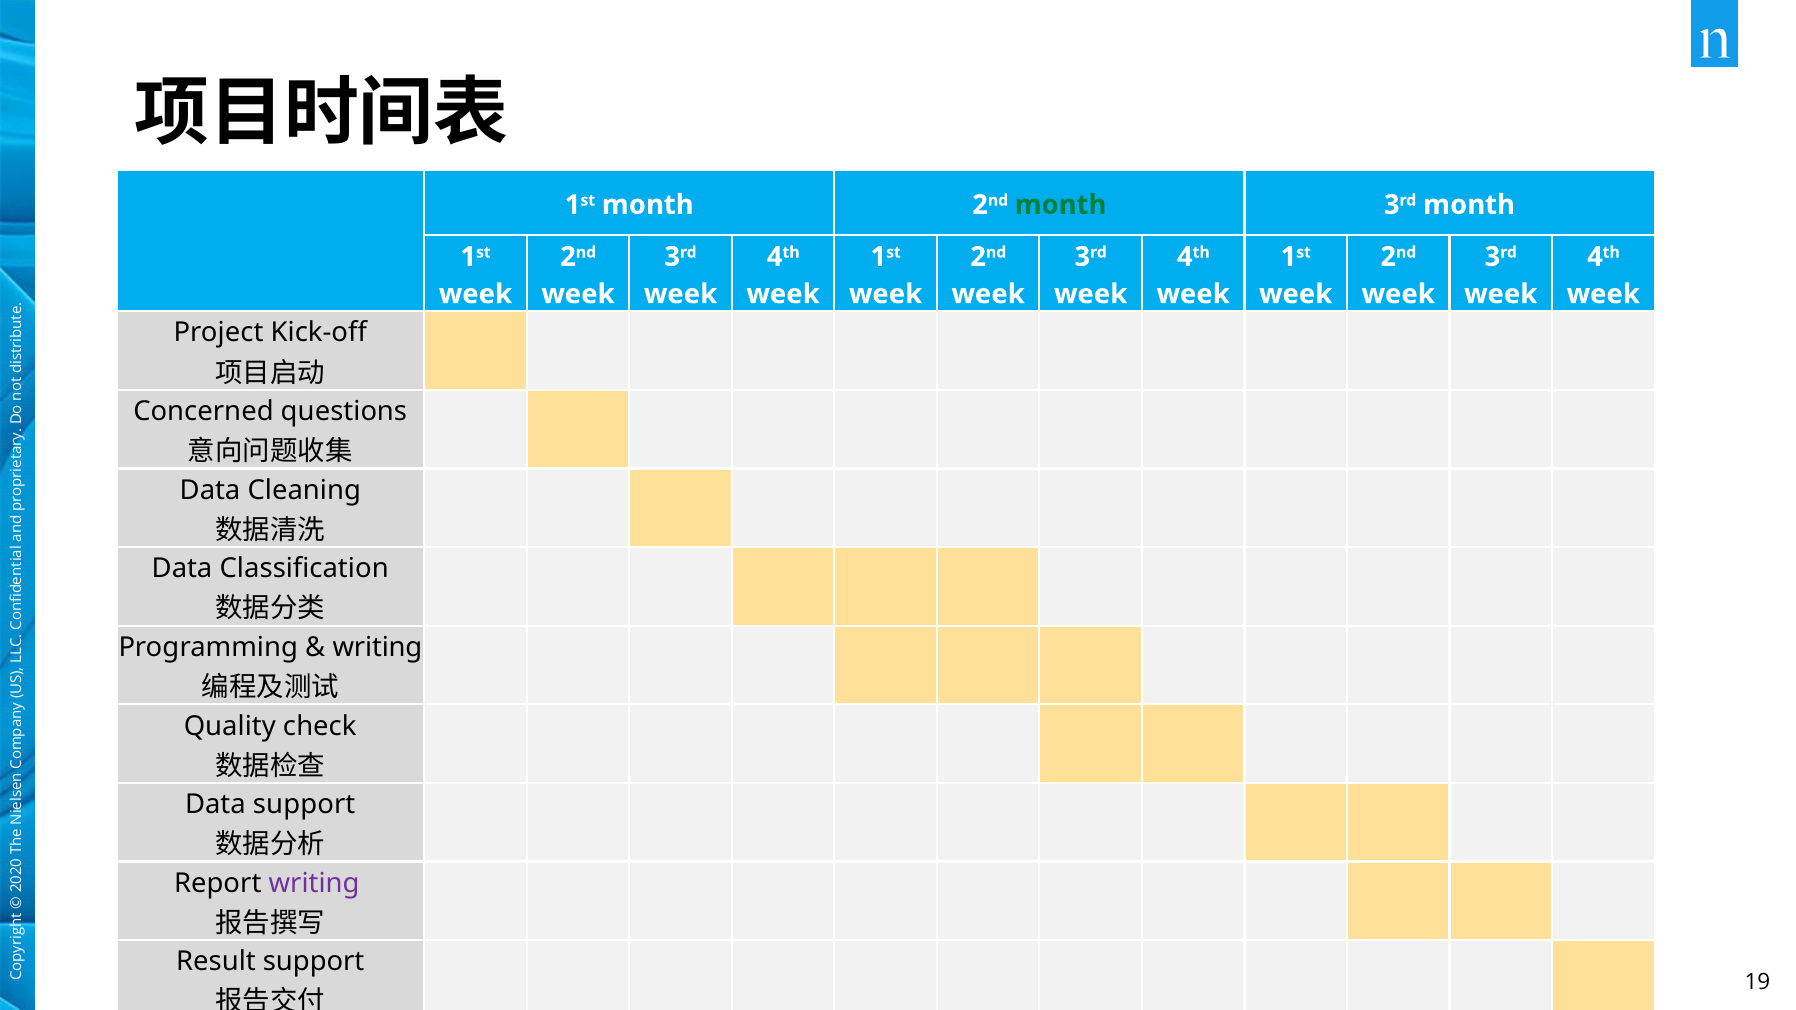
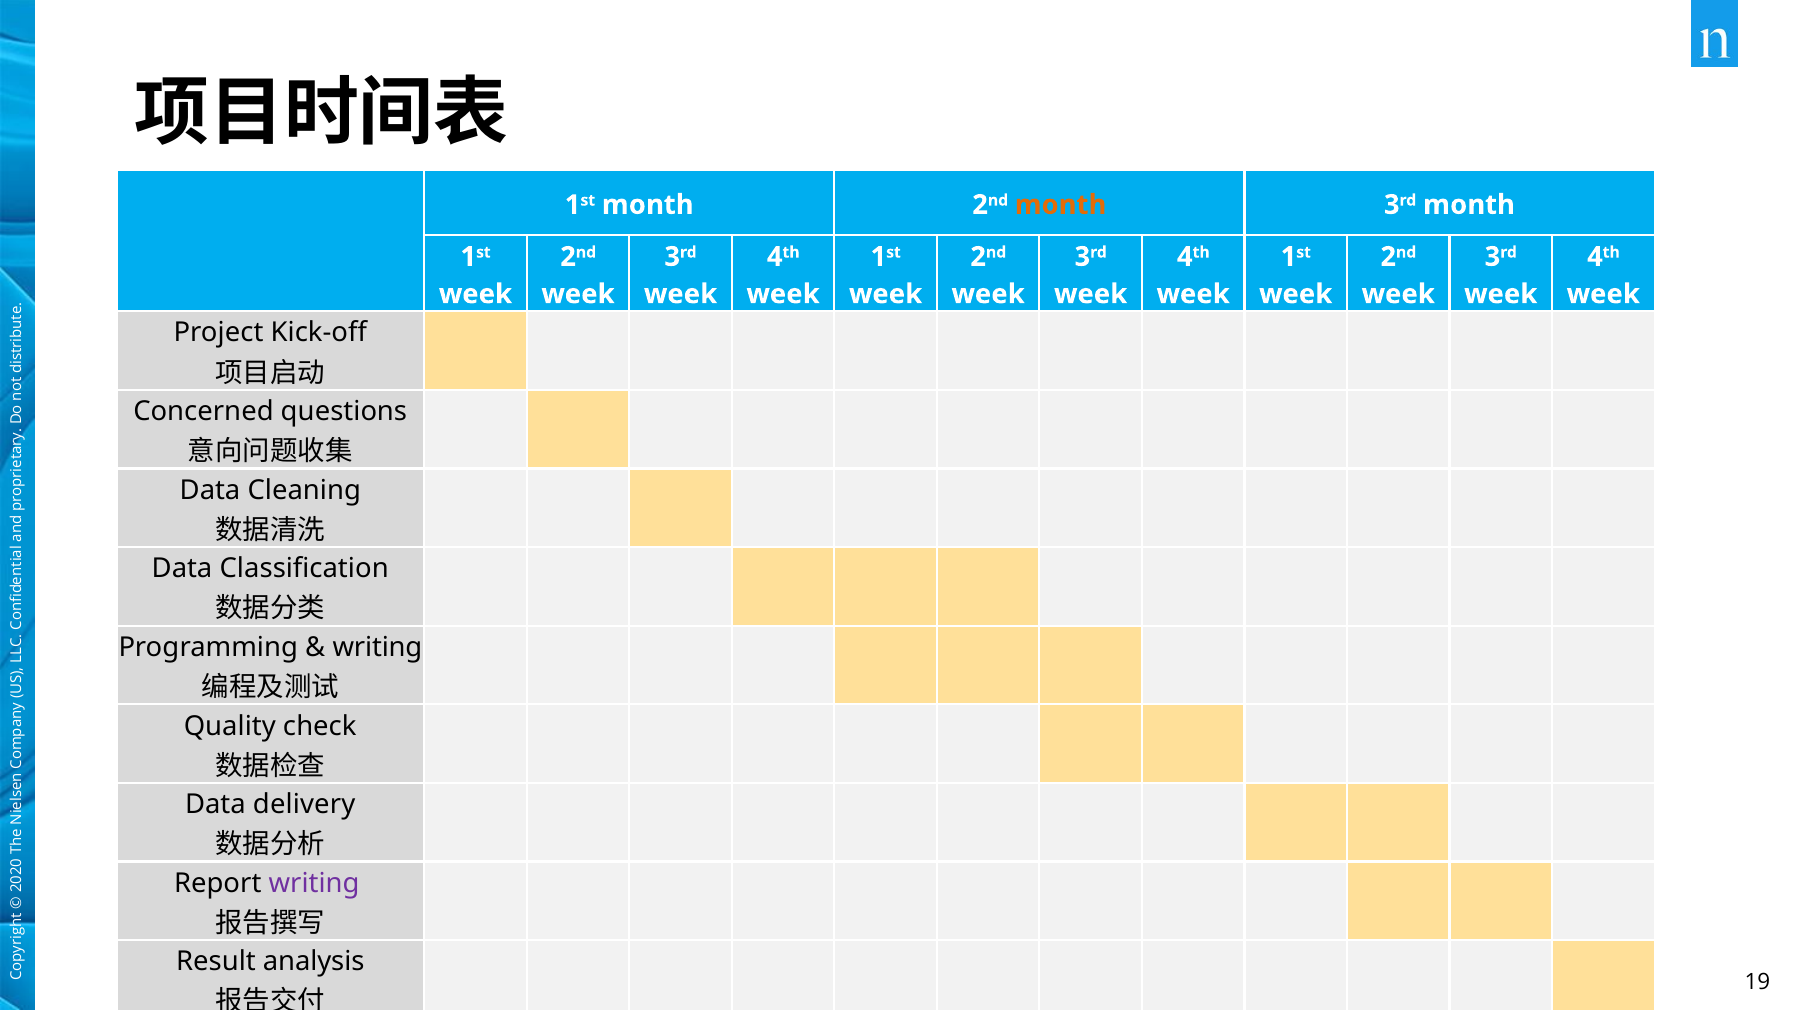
month at (1061, 205) colour: green -> orange
Data support: support -> delivery
Result support: support -> analysis
